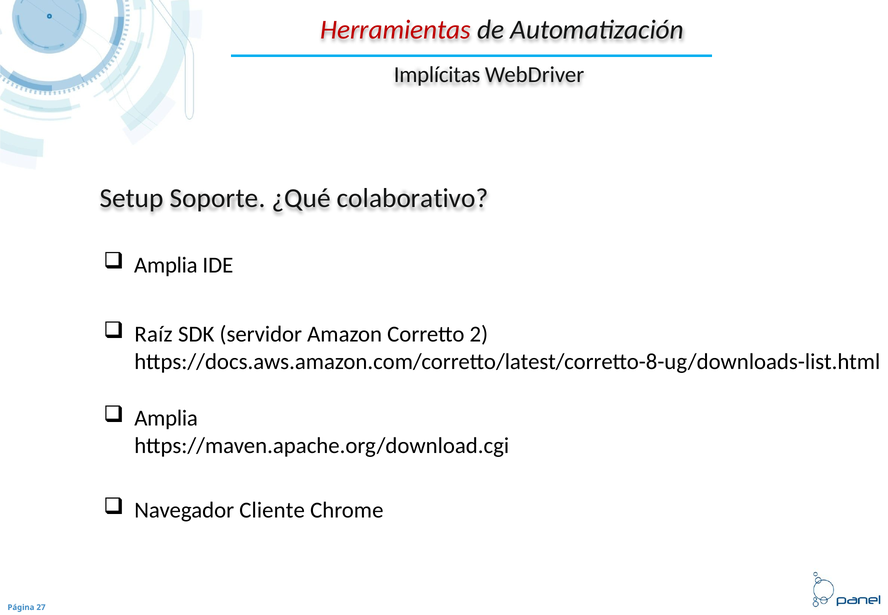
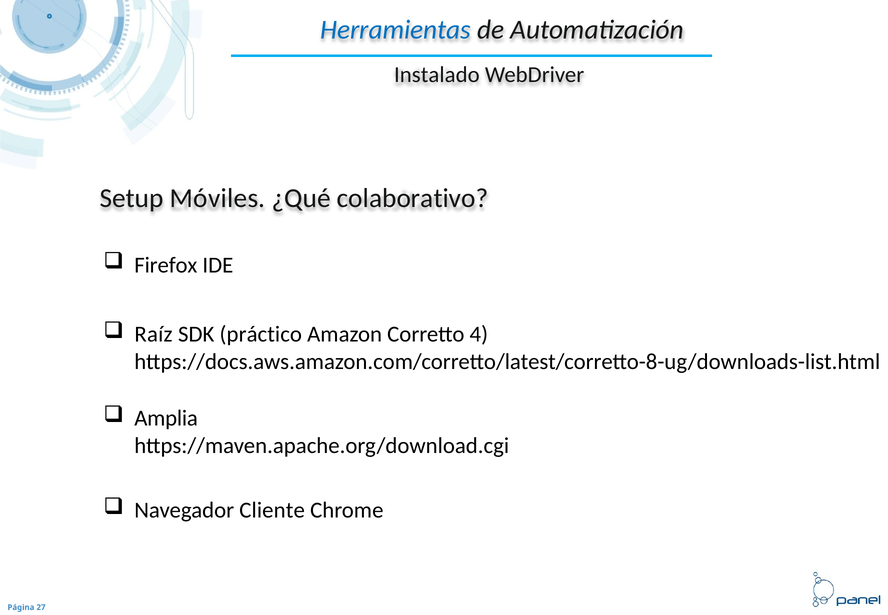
Herramientas colour: red -> blue
Implícitas: Implícitas -> Instalado
Soporte: Soporte -> Móviles
Amplia at (166, 265): Amplia -> Firefox
servidor: servidor -> práctico
2: 2 -> 4
